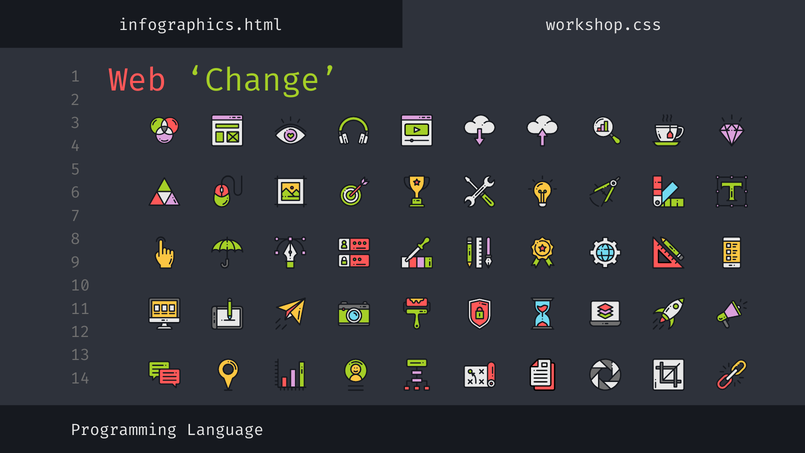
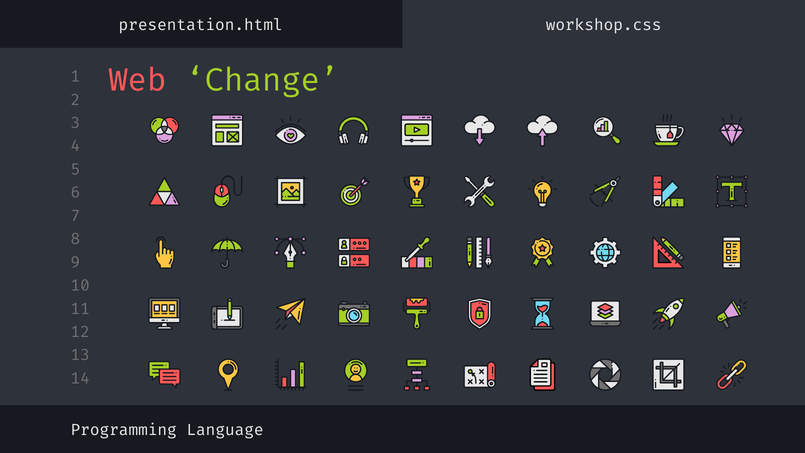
infographics.html: infographics.html -> presentation.html
